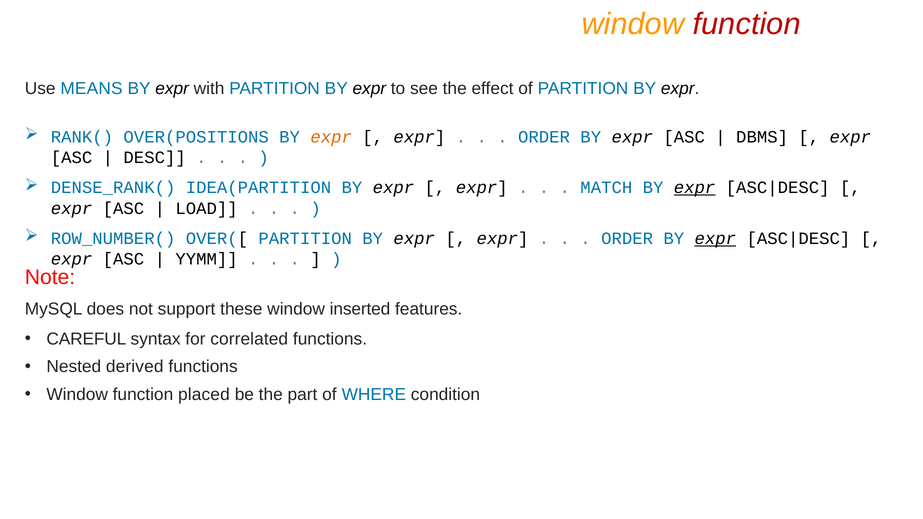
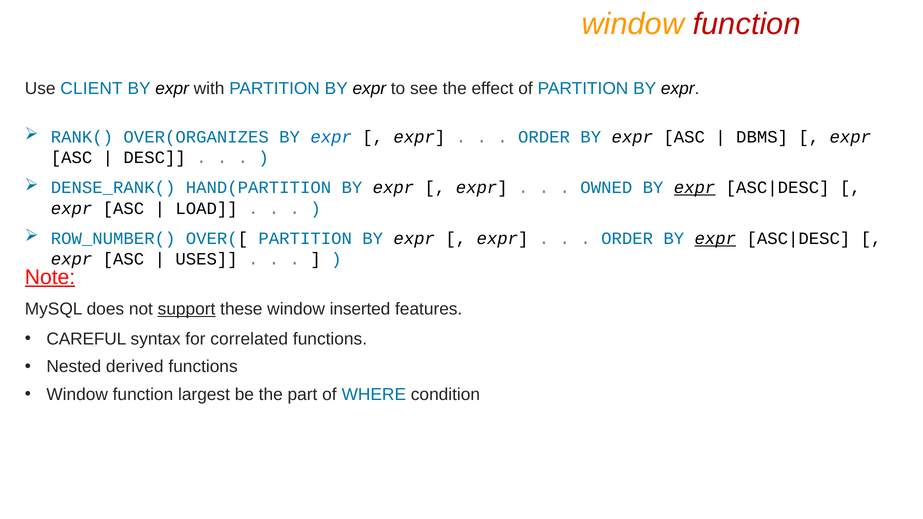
MEANS: MEANS -> CLIENT
OVER(POSITIONS: OVER(POSITIONS -> OVER(ORGANIZES
expr at (331, 137) colour: orange -> blue
IDEA(PARTITION: IDEA(PARTITION -> HAND(PARTITION
MATCH: MATCH -> OWNED
YYMM: YYMM -> USES
Note underline: none -> present
support underline: none -> present
placed: placed -> largest
